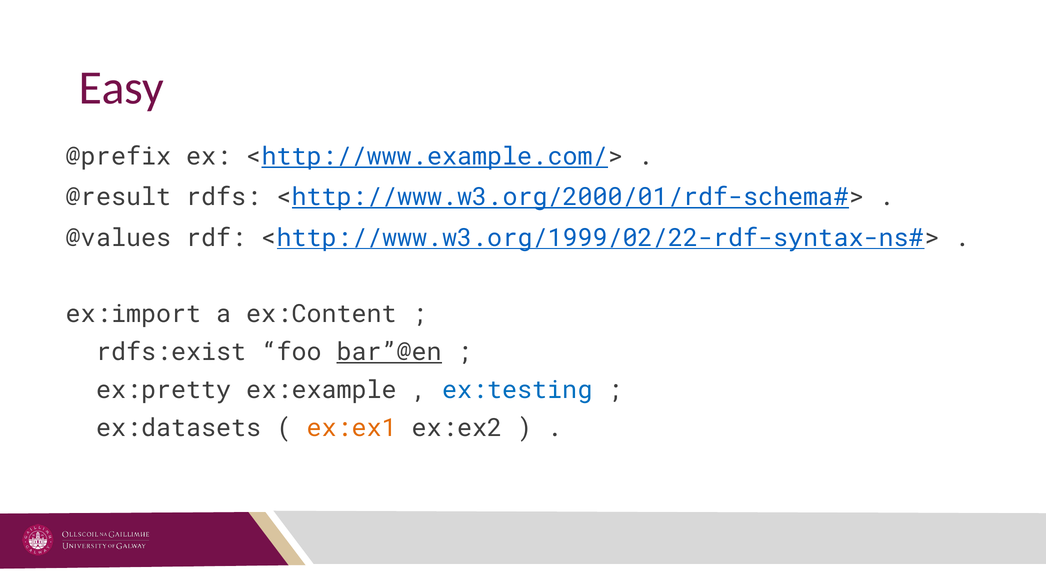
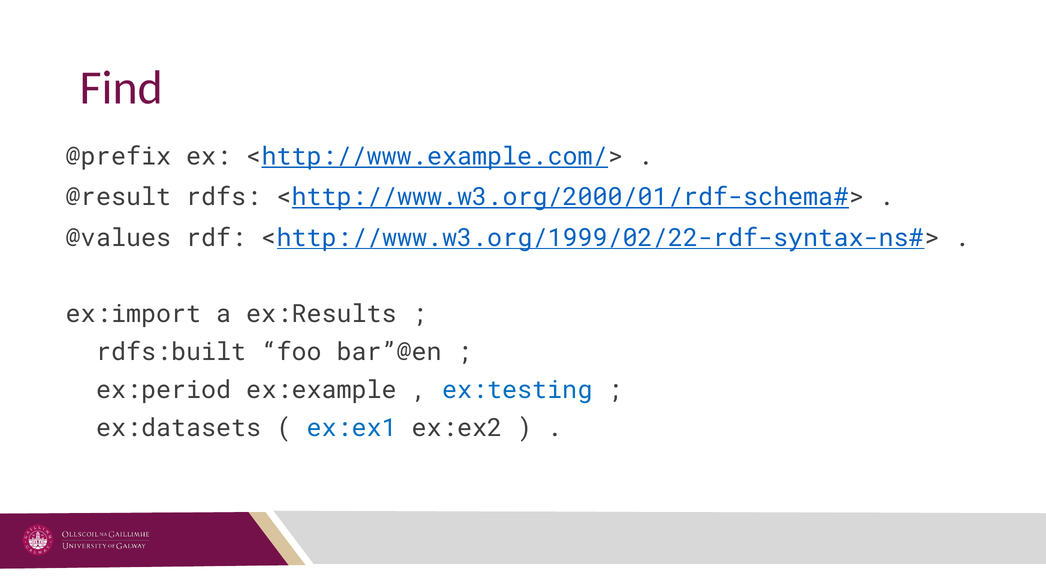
Easy: Easy -> Find
ex:Content: ex:Content -> ex:Results
rdfs:exist: rdfs:exist -> rdfs:built
bar”@en underline: present -> none
ex:pretty: ex:pretty -> ex:period
ex:ex1 colour: orange -> blue
